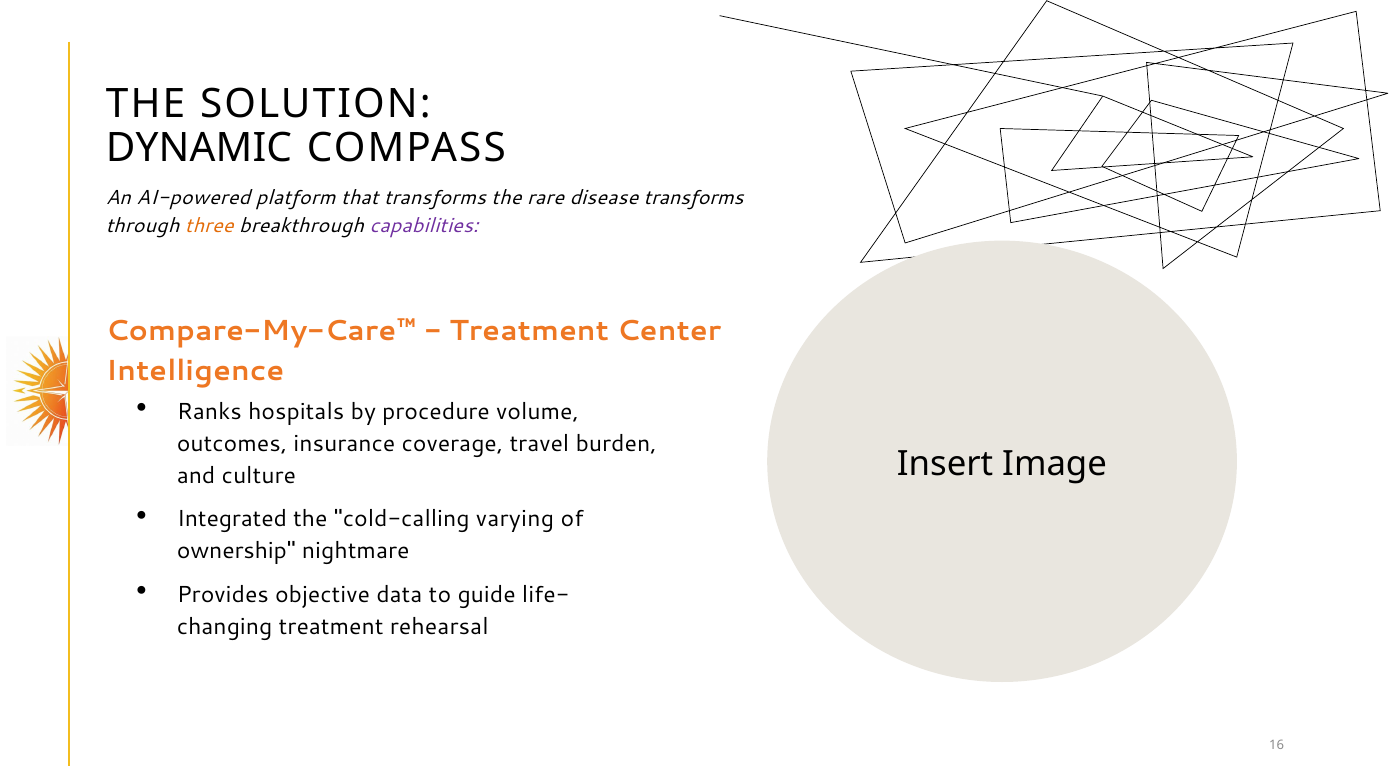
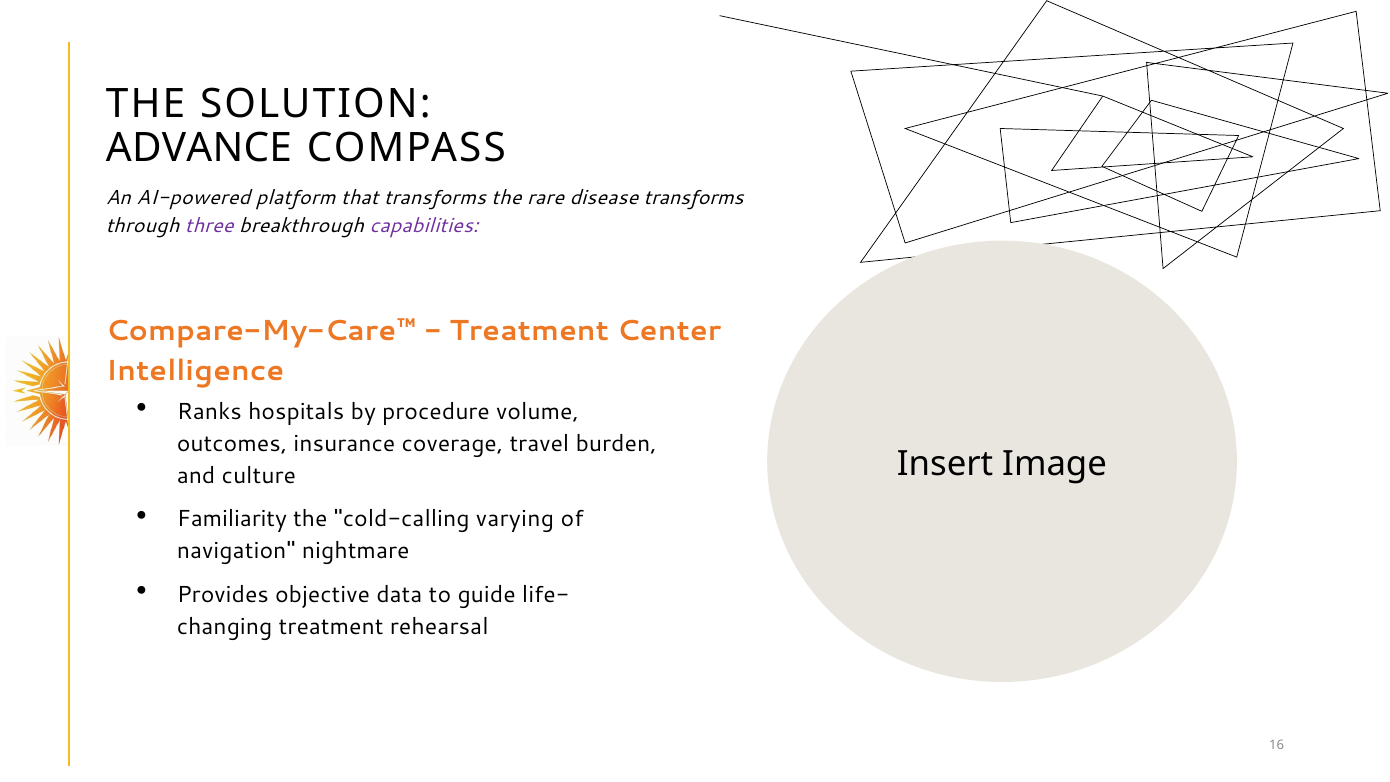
DYNAMIC: DYNAMIC -> ADVANCE
three colour: orange -> purple
Integrated: Integrated -> Familiarity
ownership: ownership -> navigation
